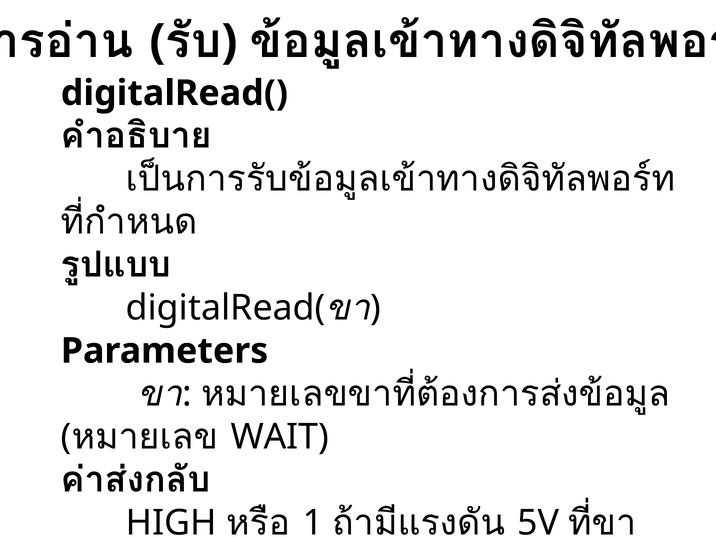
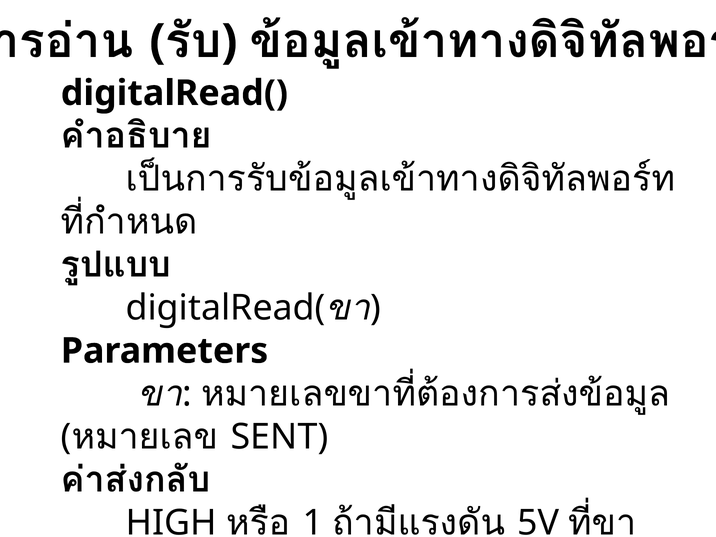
WAIT: WAIT -> SENT
